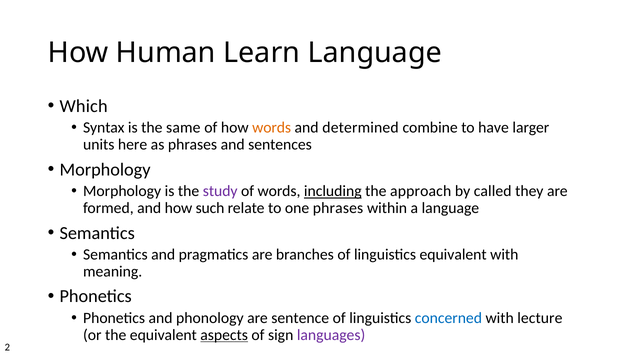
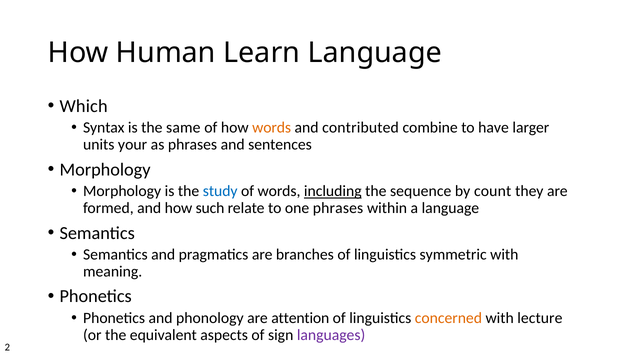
determined: determined -> contributed
here: here -> your
study colour: purple -> blue
approach: approach -> sequence
called: called -> count
linguistics equivalent: equivalent -> symmetric
sentence: sentence -> attention
concerned colour: blue -> orange
aspects underline: present -> none
